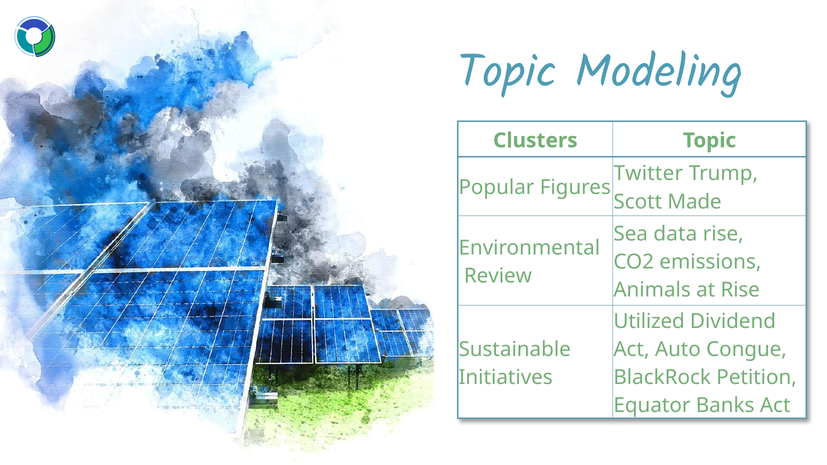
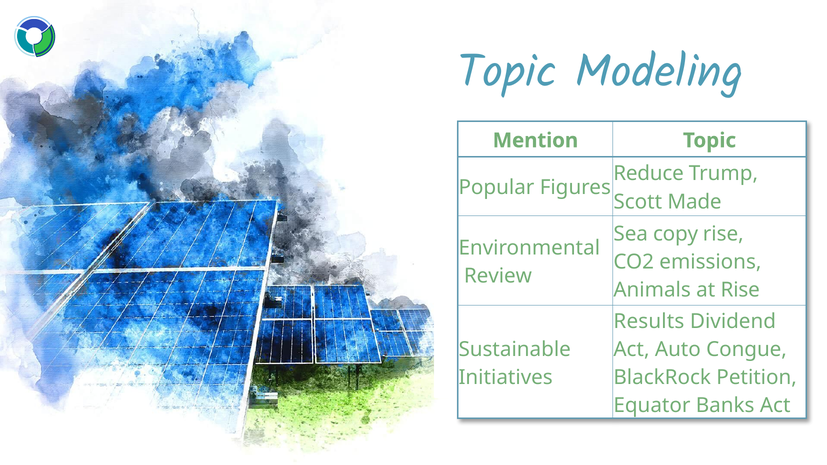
Clusters: Clusters -> Mention
Twitter: Twitter -> Reduce
data: data -> copy
Utilized: Utilized -> Results
